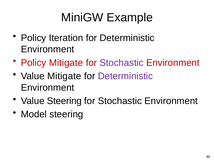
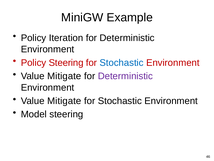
Policy Mitigate: Mitigate -> Steering
Stochastic at (122, 63) colour: purple -> blue
Steering at (64, 101): Steering -> Mitigate
